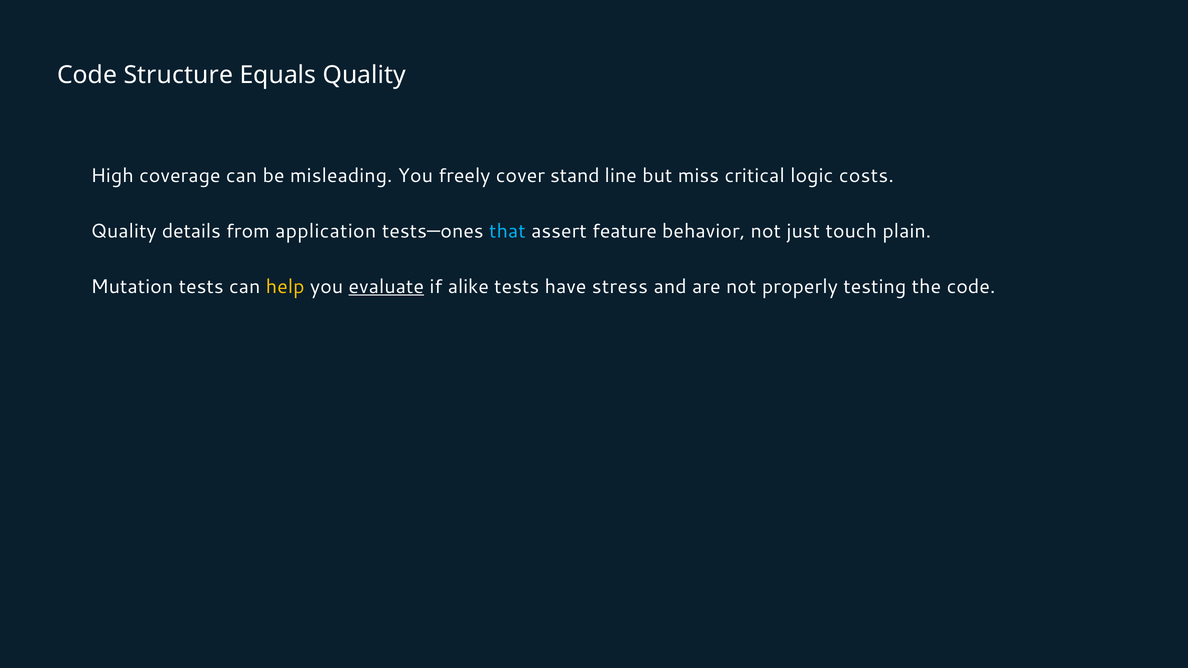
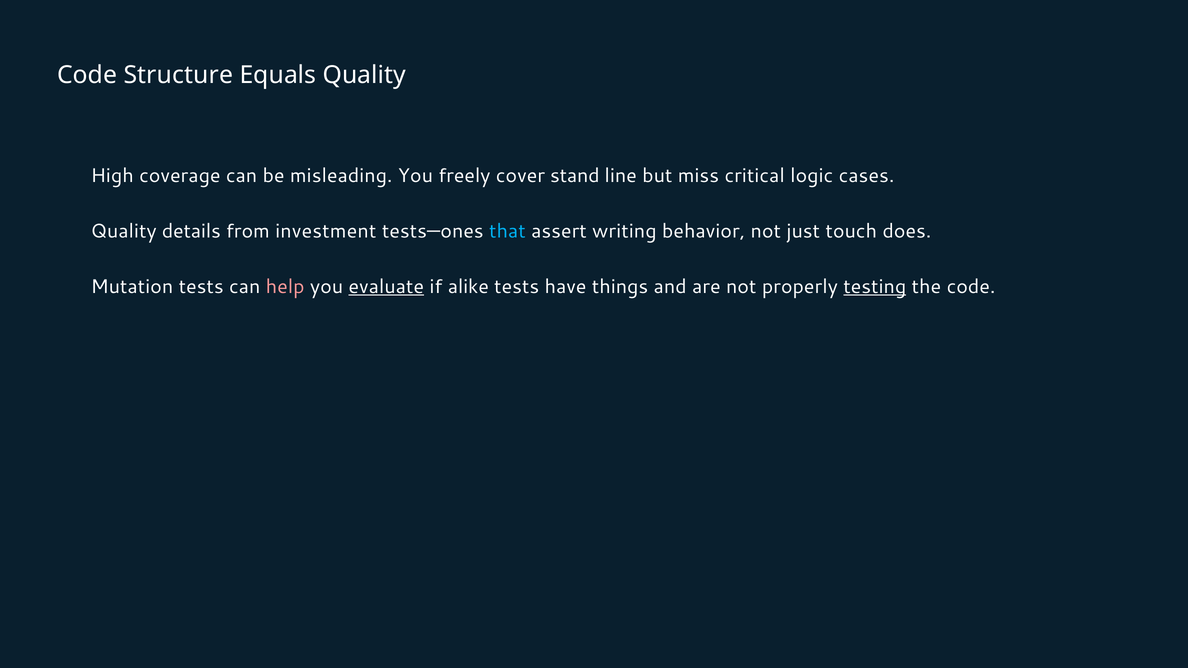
costs: costs -> cases
application: application -> investment
feature: feature -> writing
plain: plain -> does
help colour: yellow -> pink
stress: stress -> things
testing underline: none -> present
